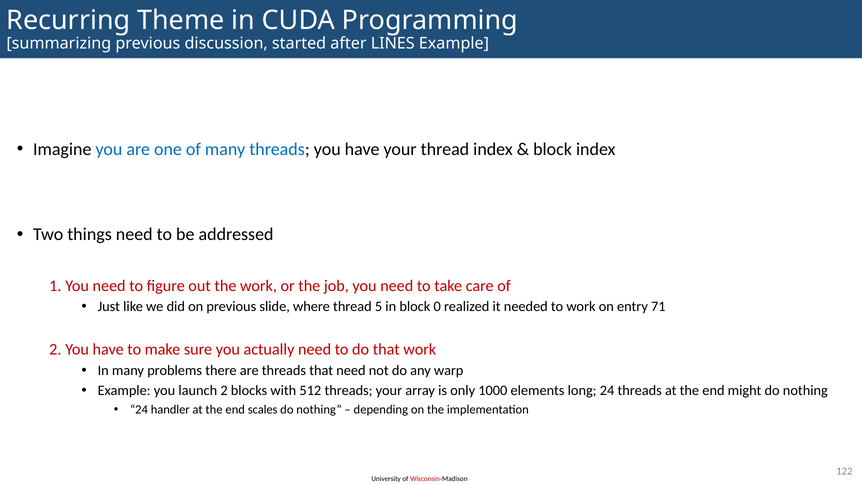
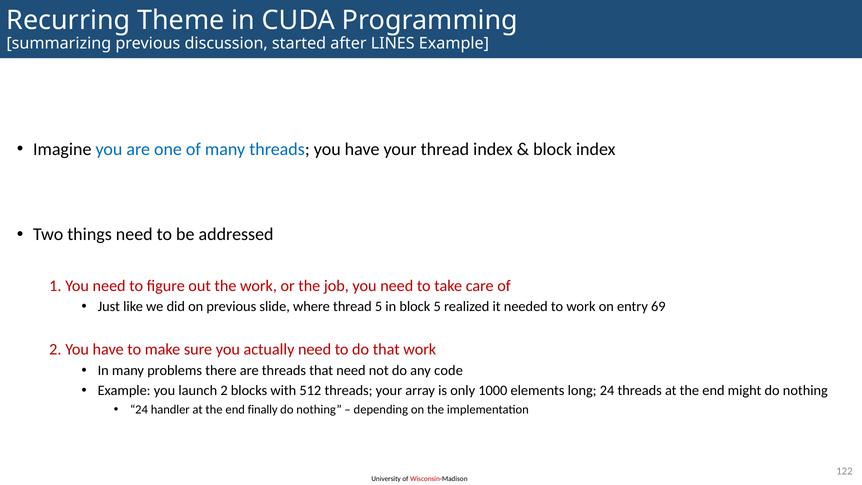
block 0: 0 -> 5
71: 71 -> 69
warp: warp -> code
scales: scales -> finally
